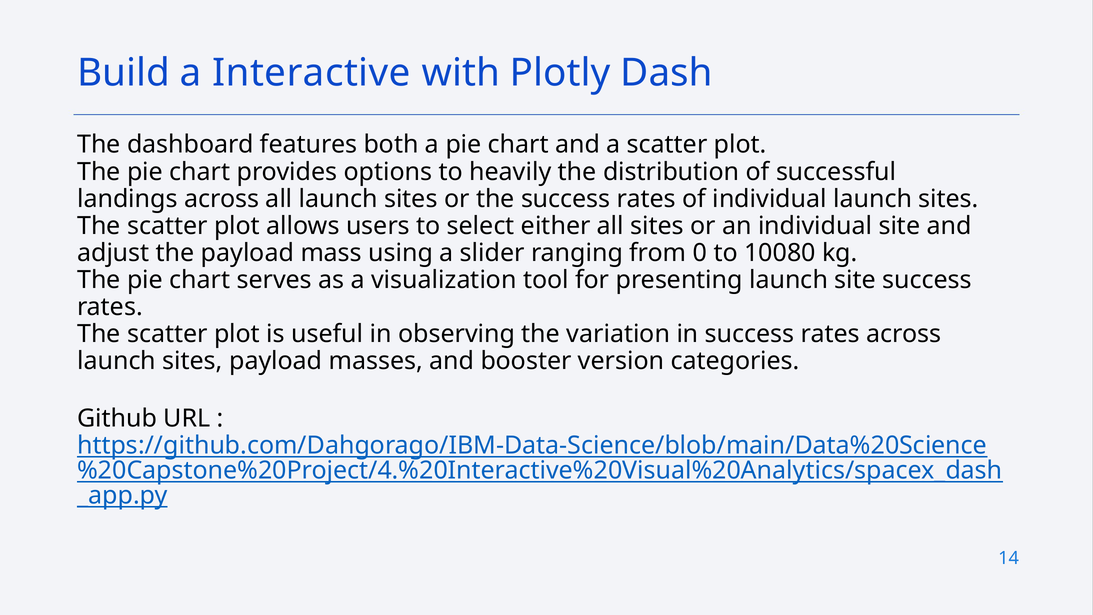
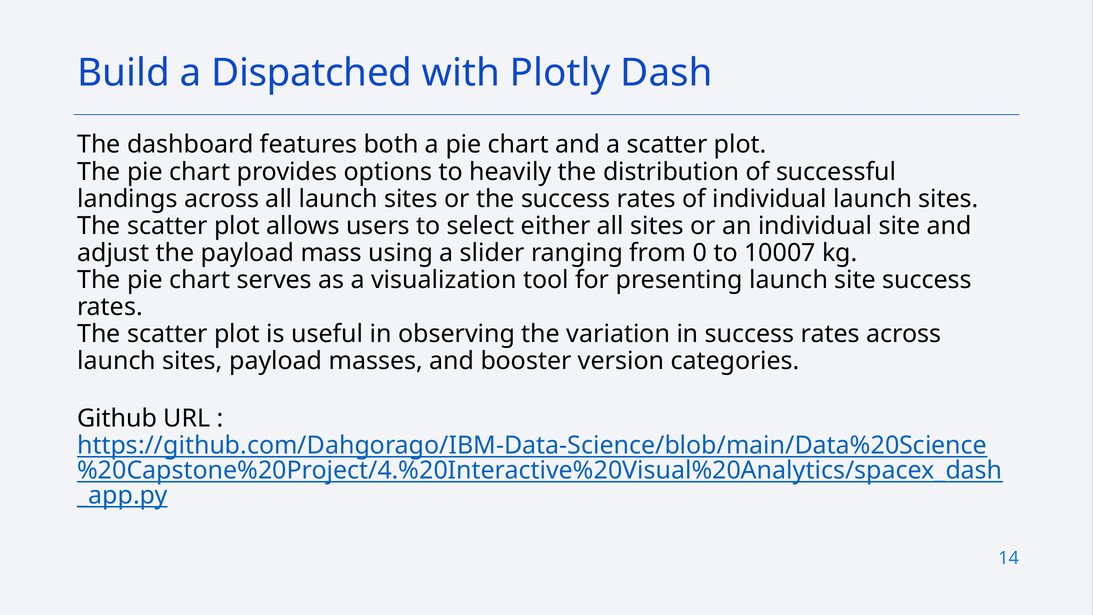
Interactive: Interactive -> Dispatched
10080: 10080 -> 10007
